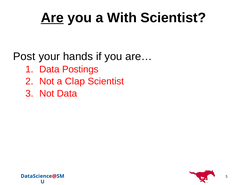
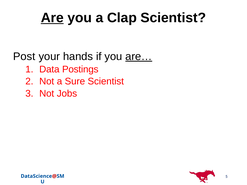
With: With -> Clap
are… underline: none -> present
Clap: Clap -> Sure
Not Data: Data -> Jobs
